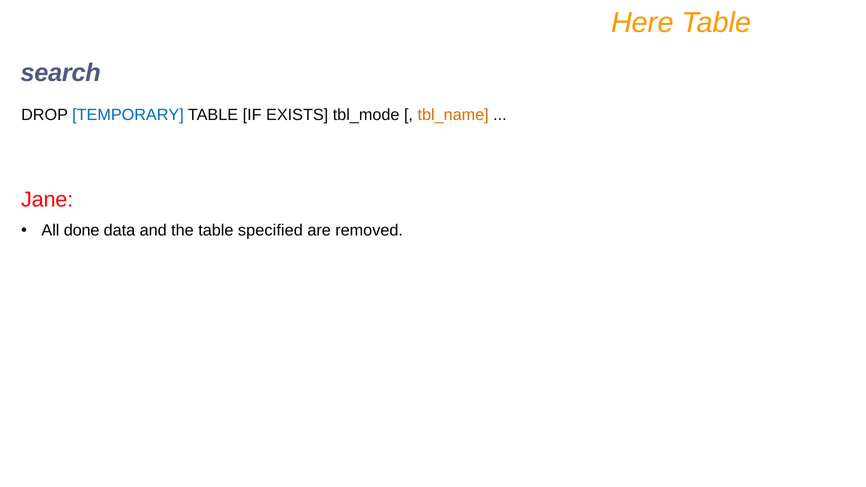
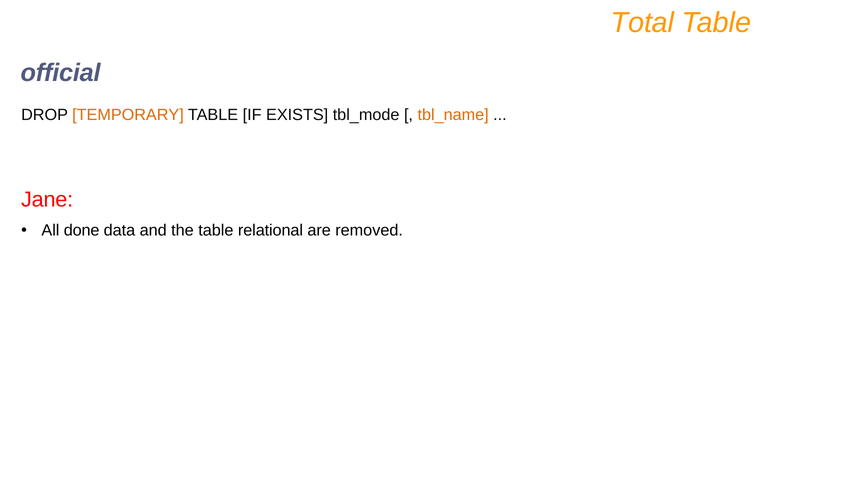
Here: Here -> Total
search: search -> official
TEMPORARY colour: blue -> orange
specified: specified -> relational
